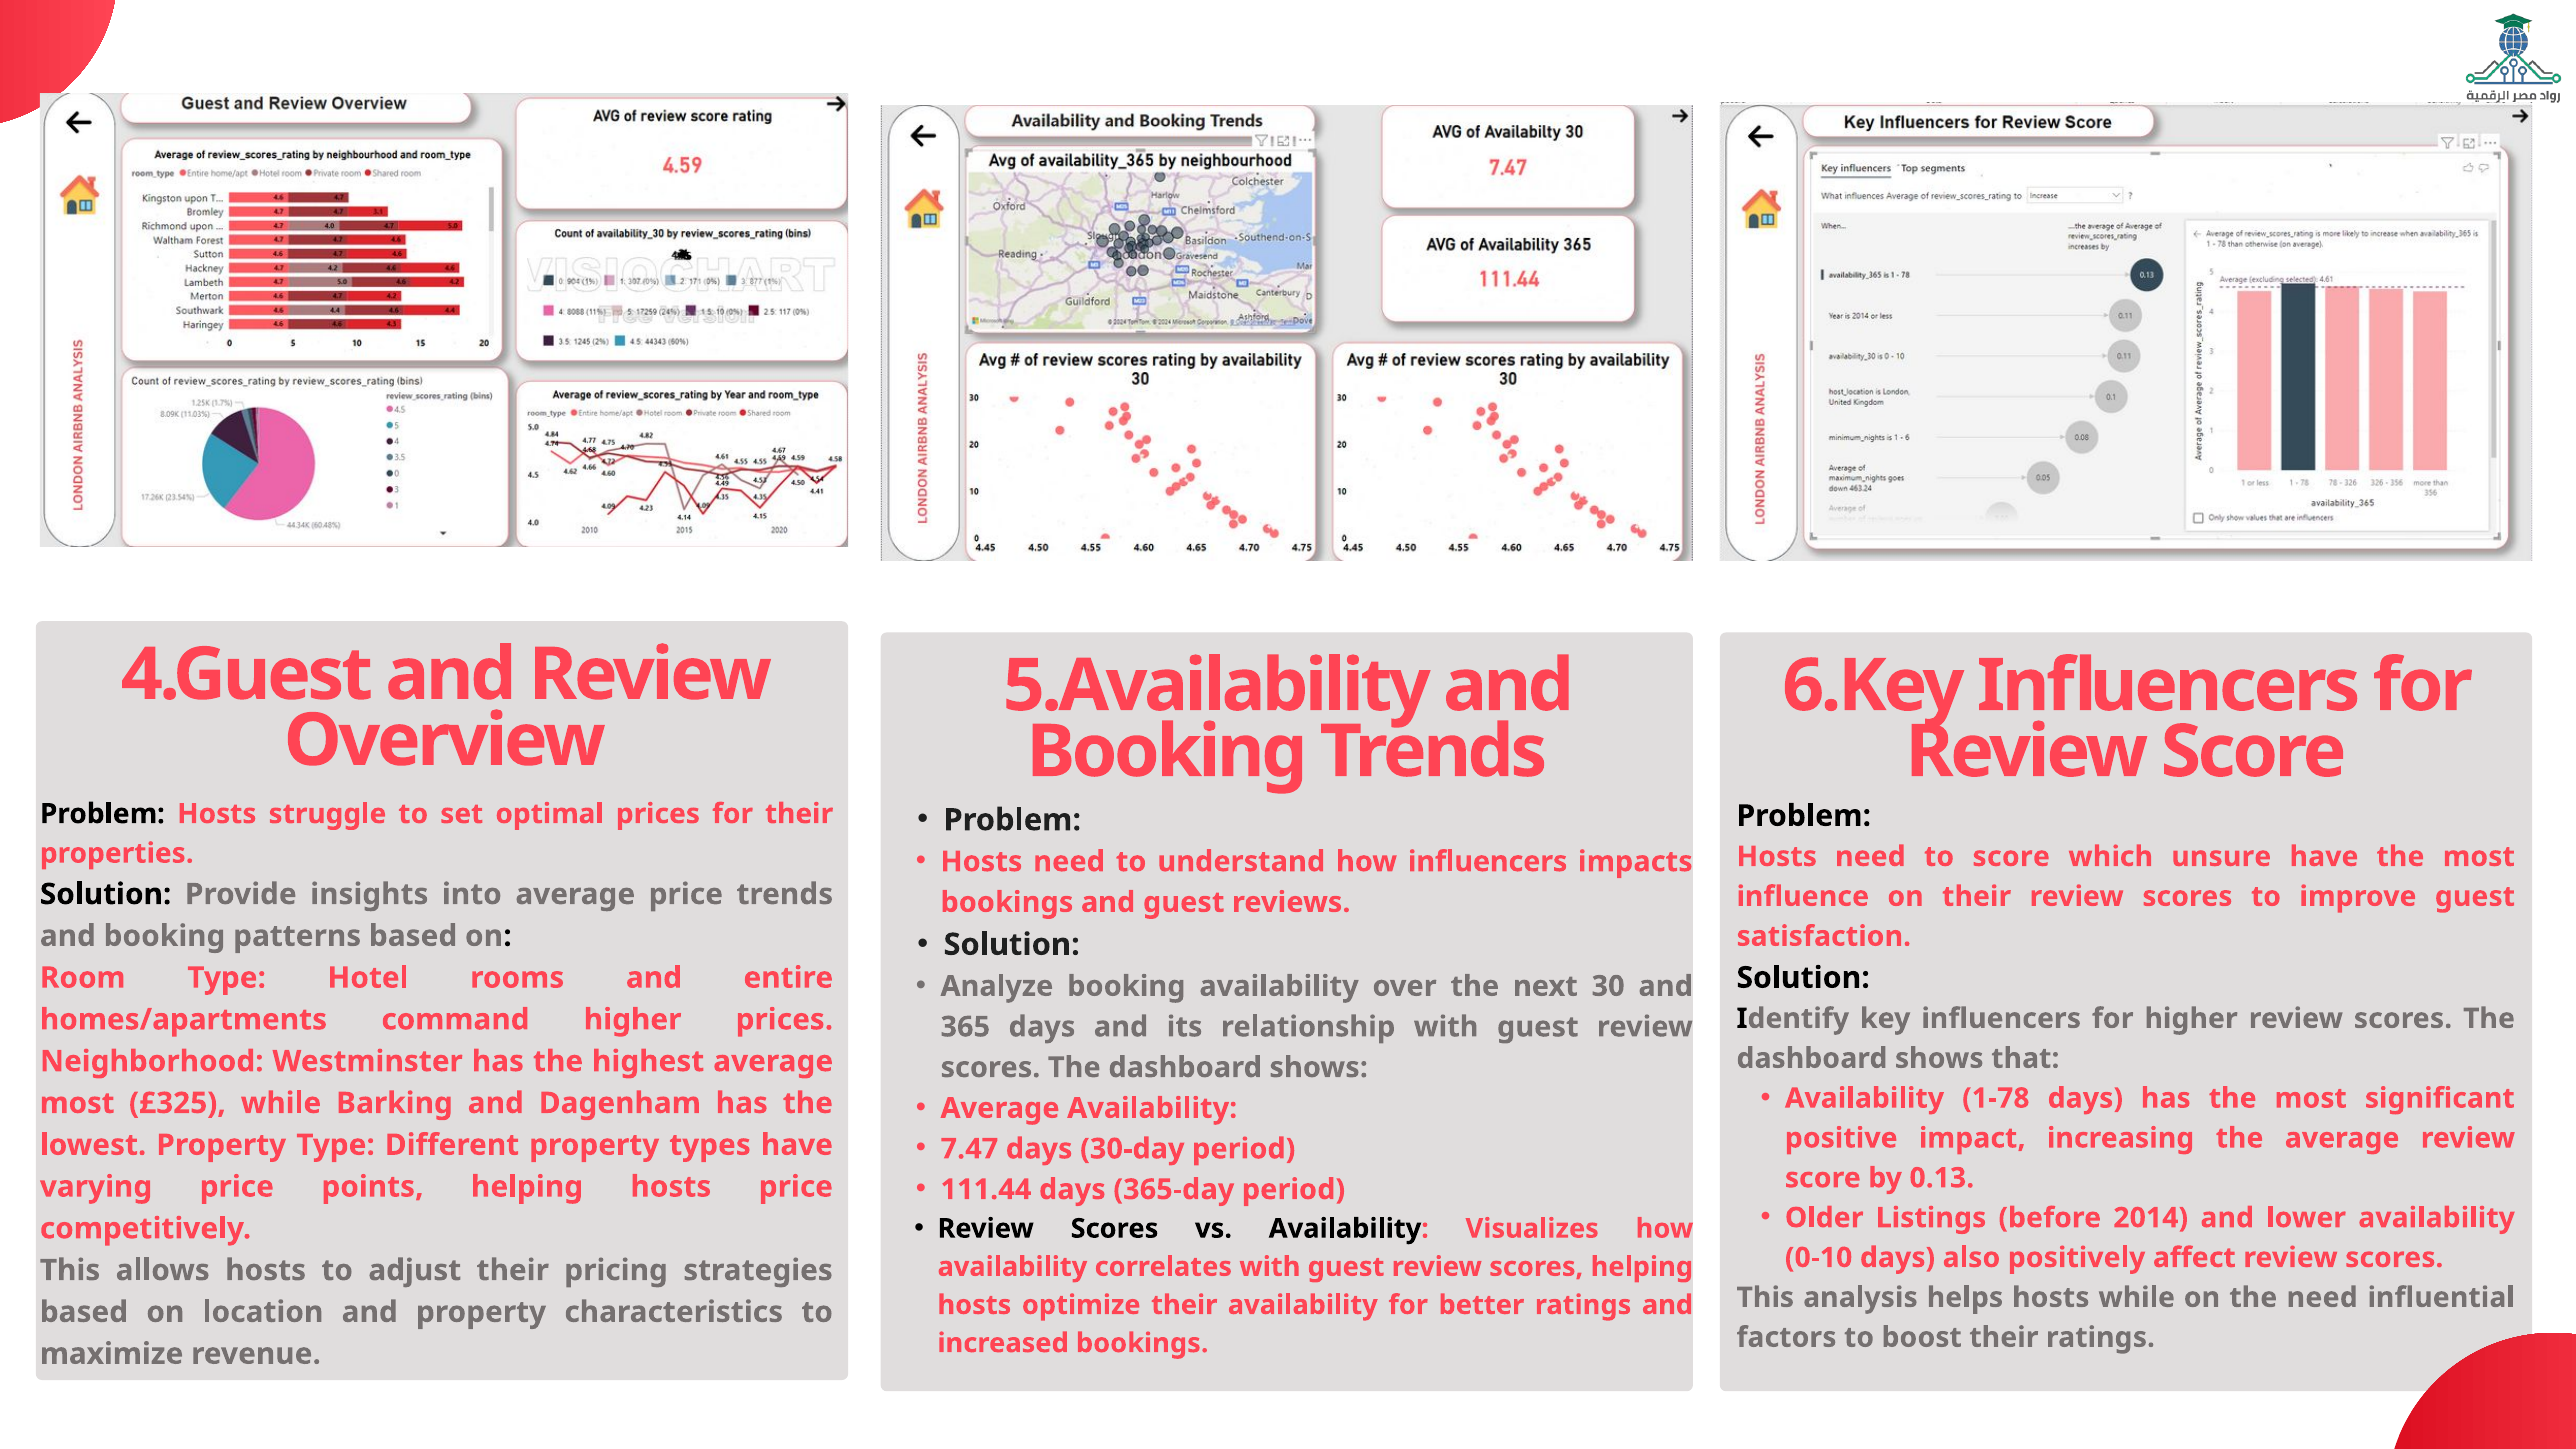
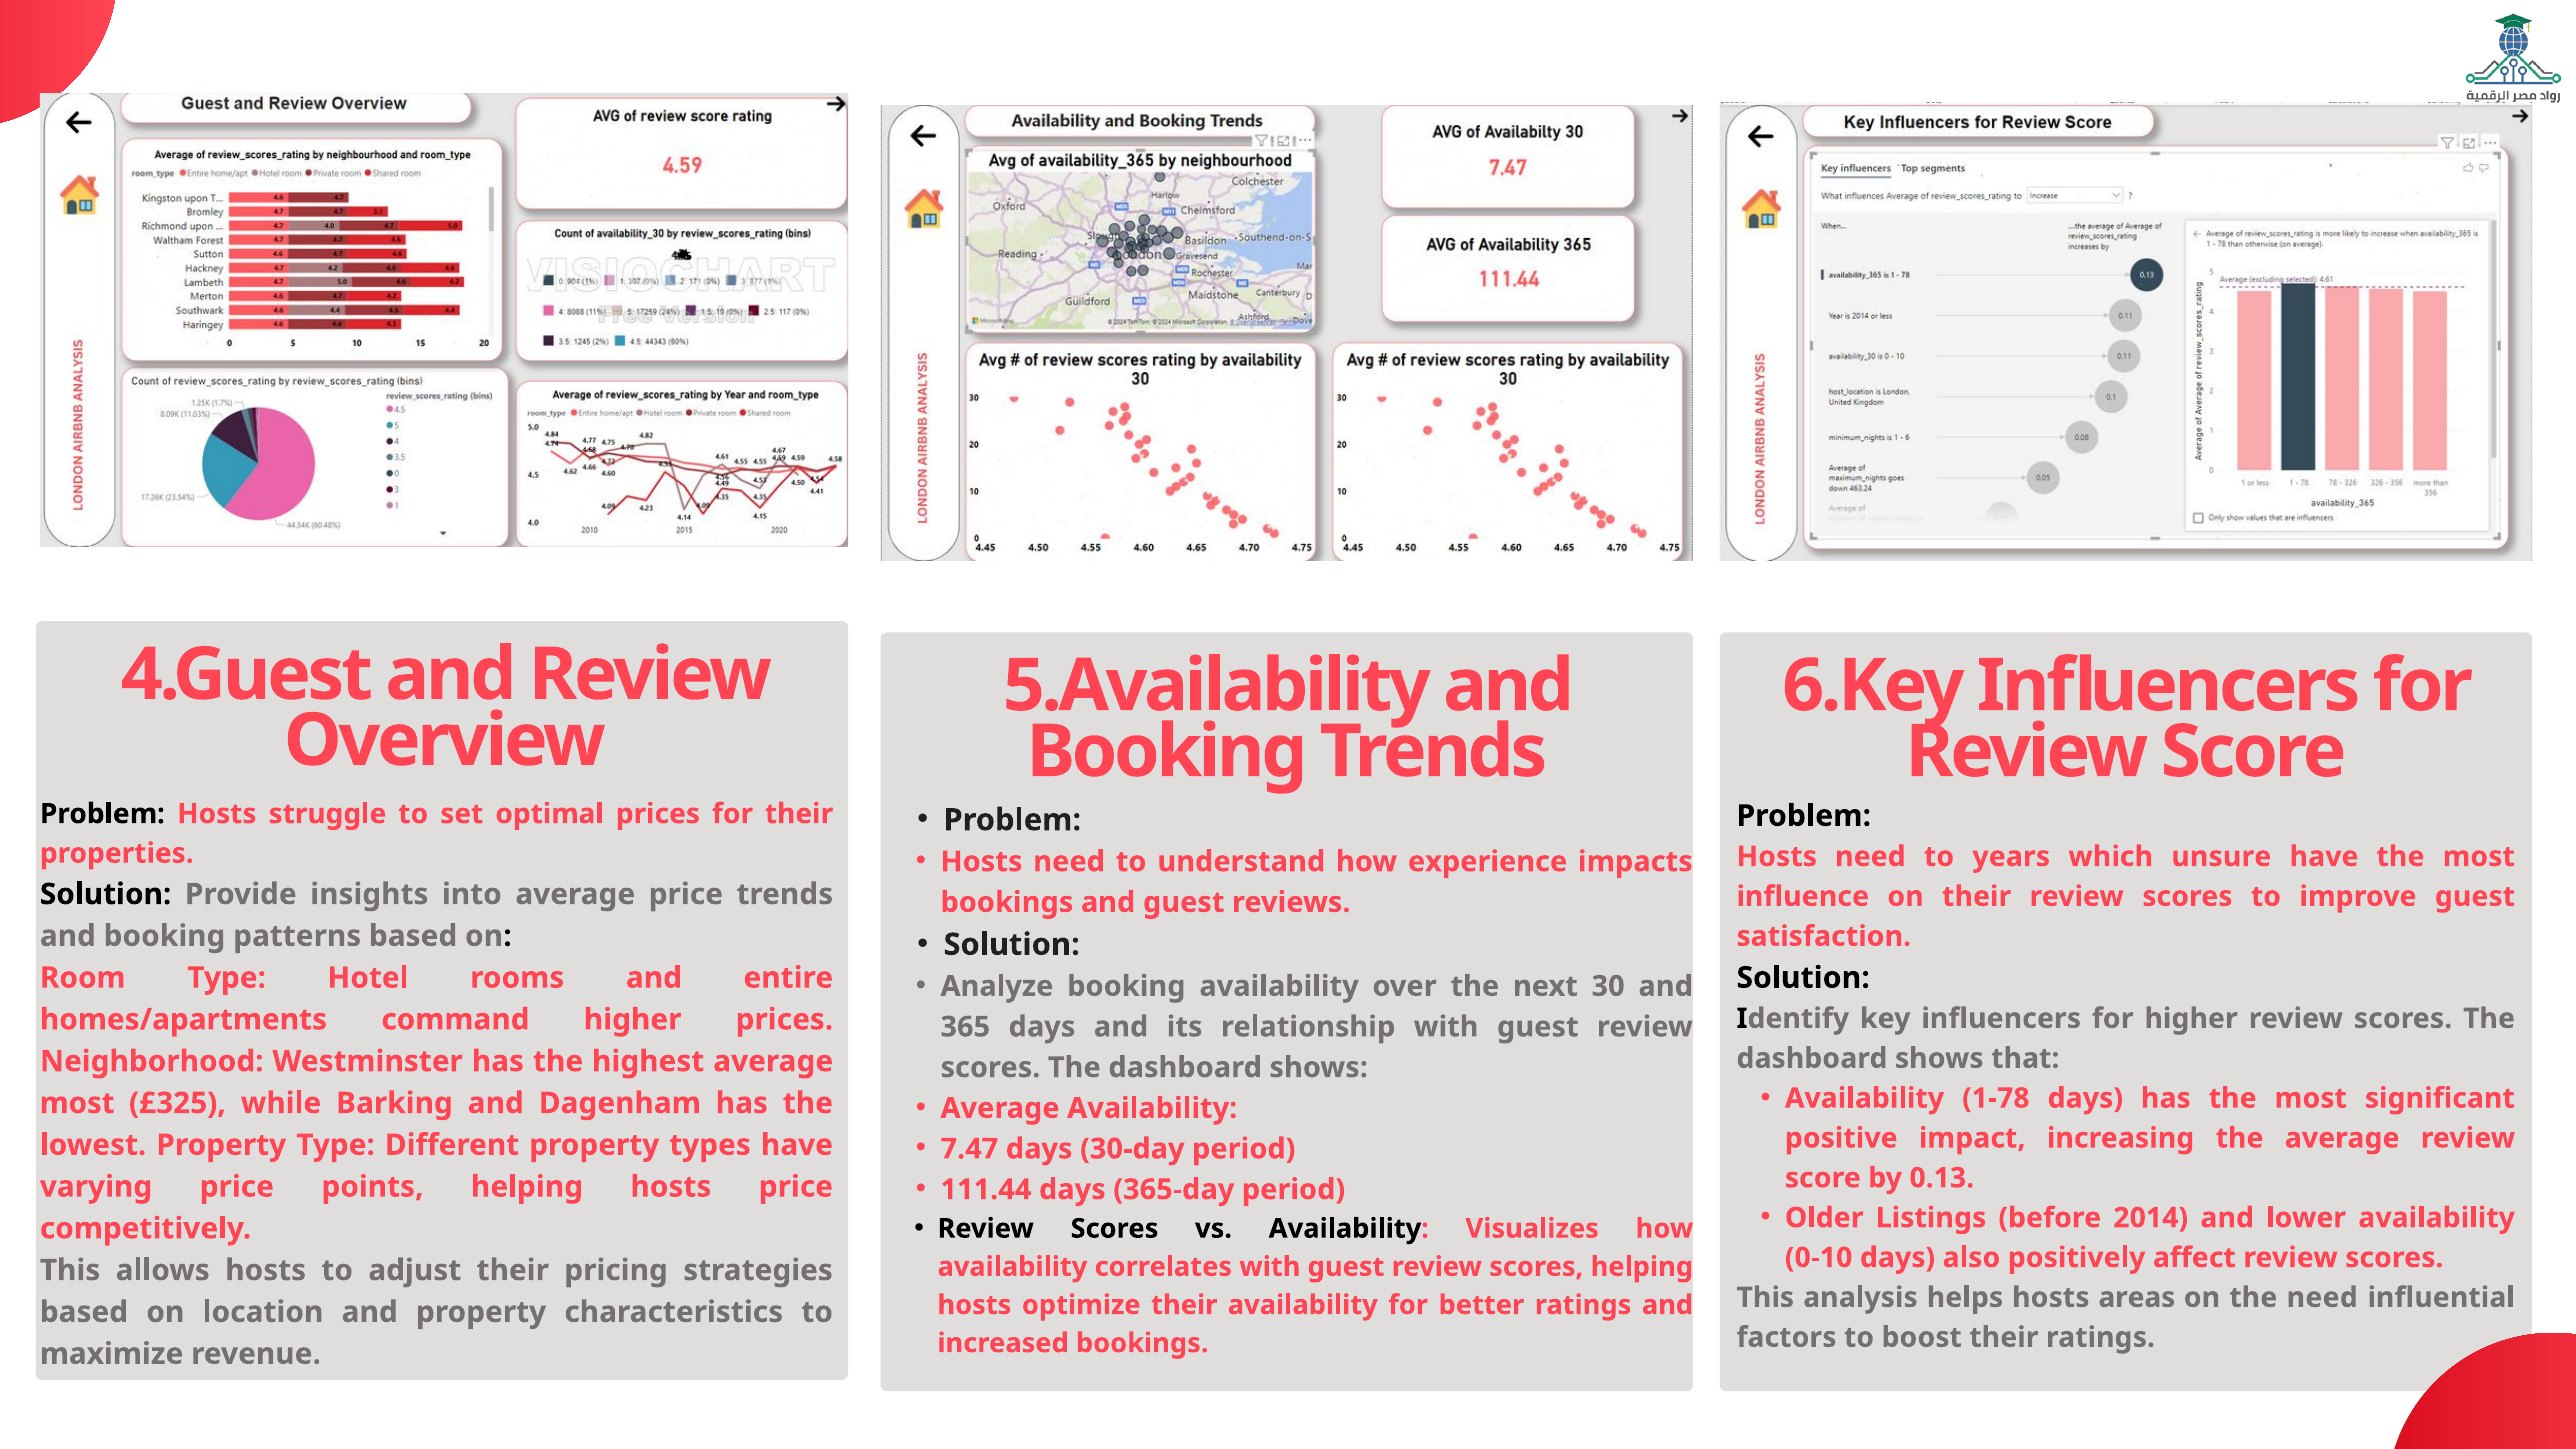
how influencers: influencers -> experience
to score: score -> years
hosts while: while -> areas
